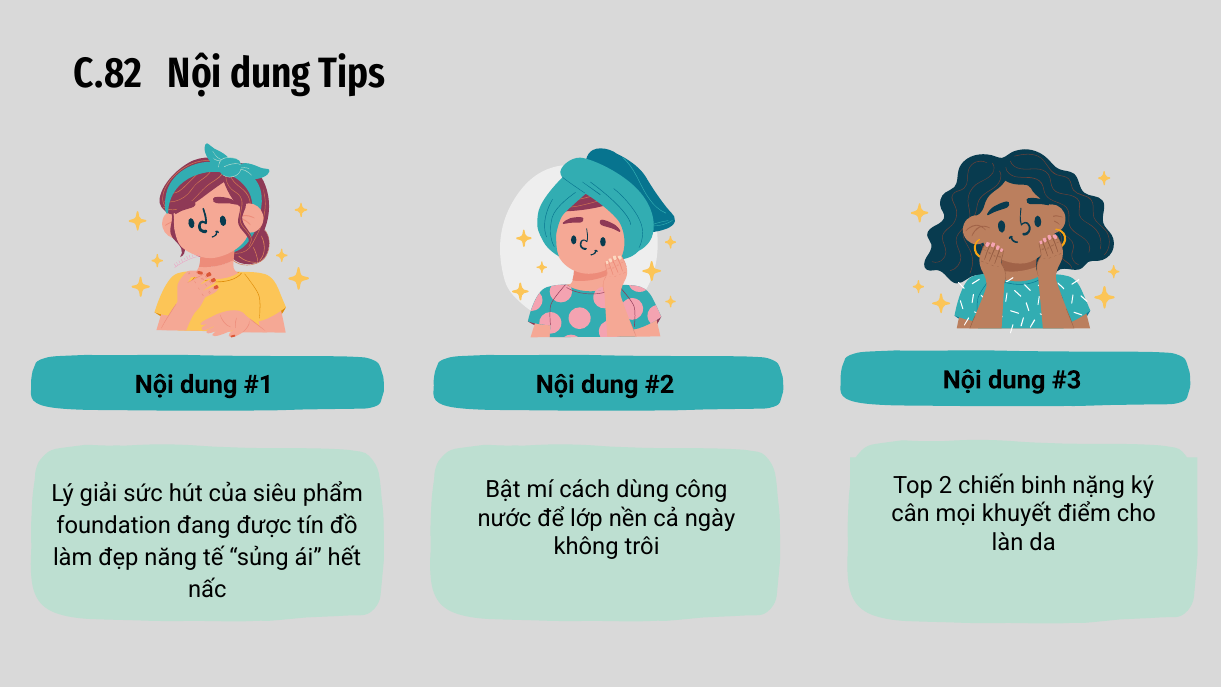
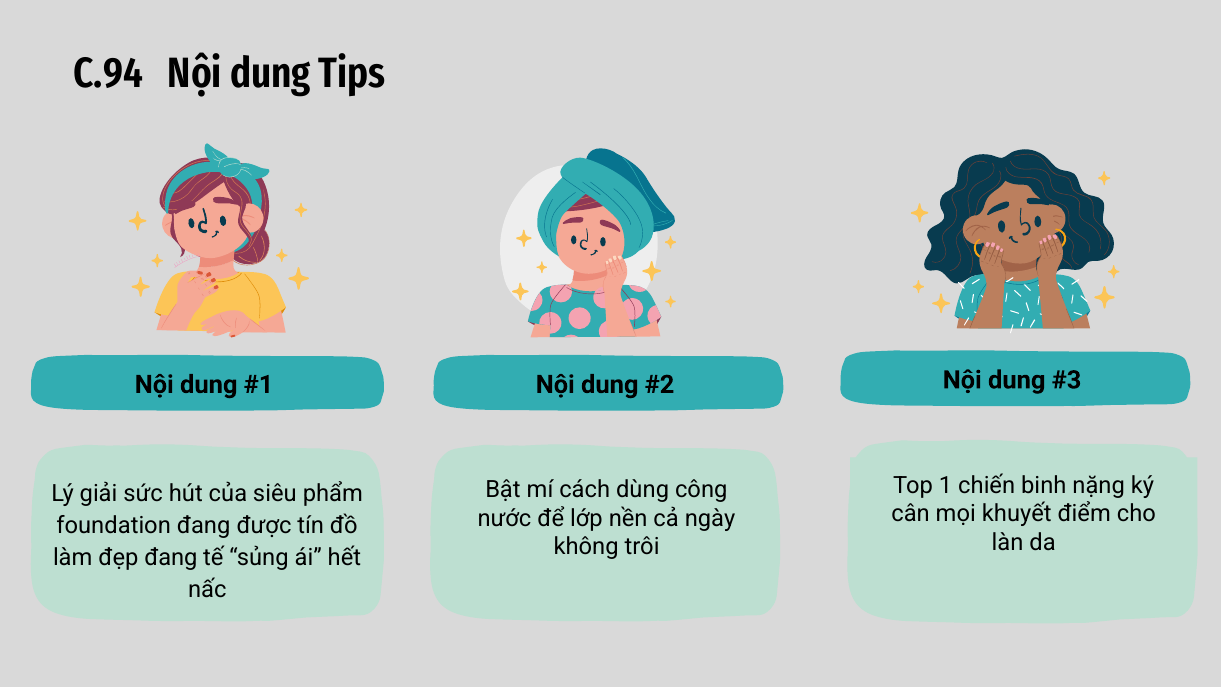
C.82: C.82 -> C.94
2: 2 -> 1
đẹp năng: năng -> đang
